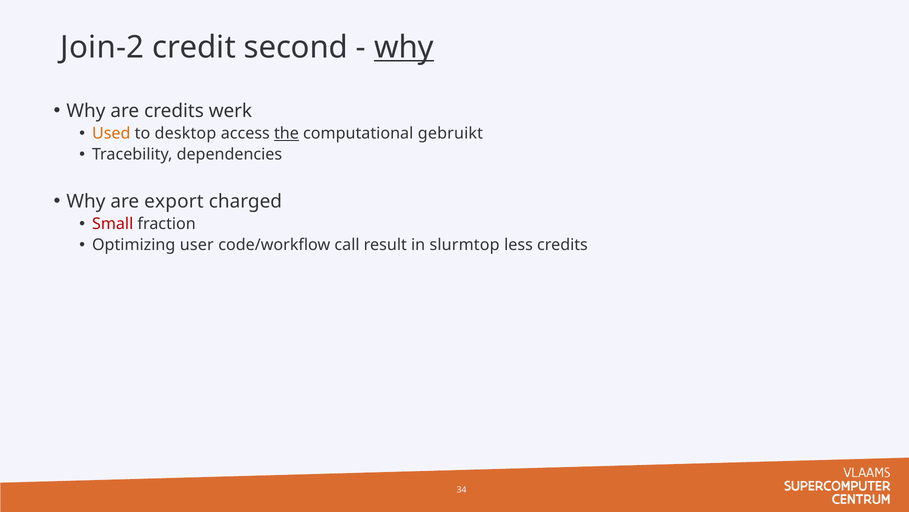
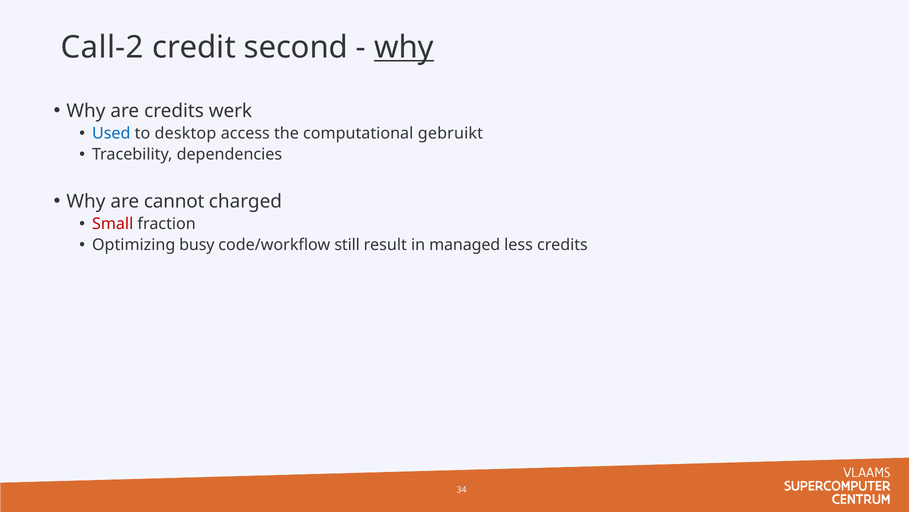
Join-2: Join-2 -> Call-2
Used colour: orange -> blue
the underline: present -> none
export: export -> cannot
user: user -> busy
call: call -> still
slurmtop: slurmtop -> managed
